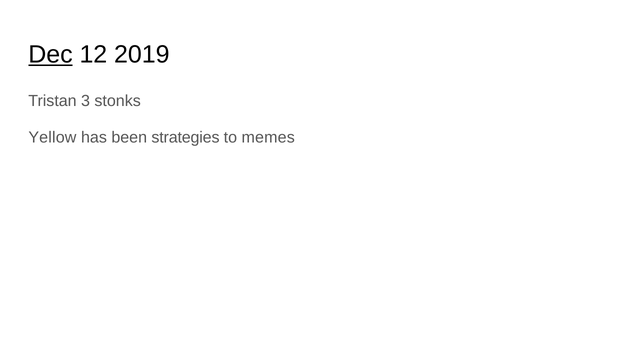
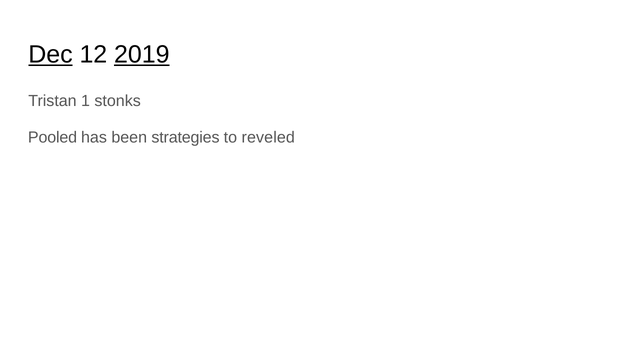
2019 underline: none -> present
3: 3 -> 1
Yellow: Yellow -> Pooled
memes: memes -> reveled
